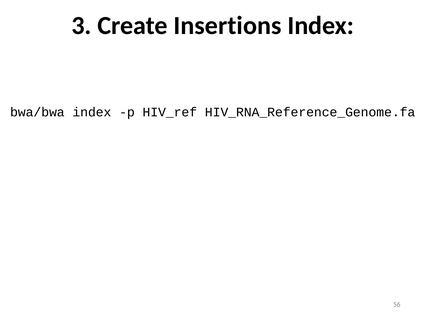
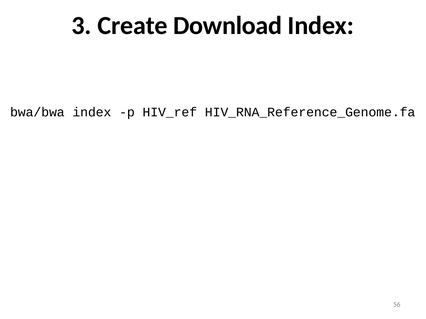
Insertions: Insertions -> Download
